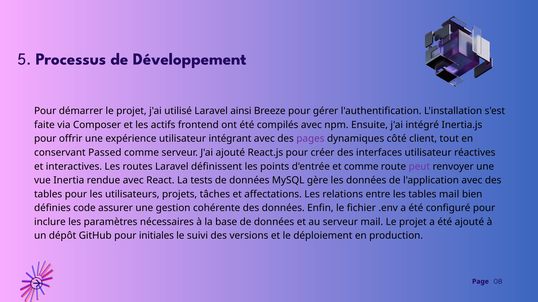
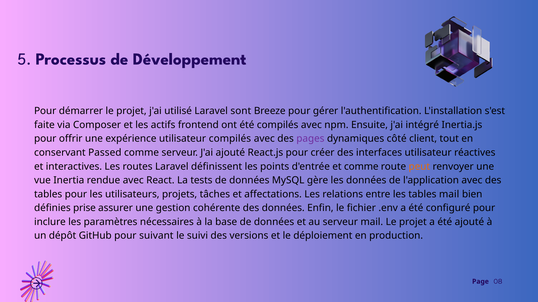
ainsi: ainsi -> sont
utilisateur intégrant: intégrant -> compilés
peut colour: purple -> orange
code: code -> prise
initiales: initiales -> suivant
